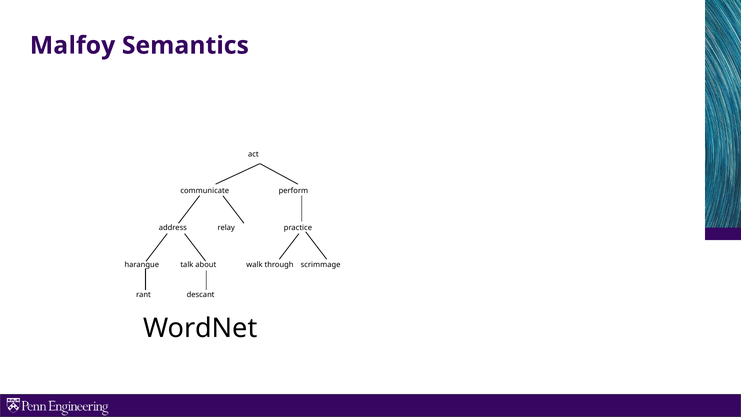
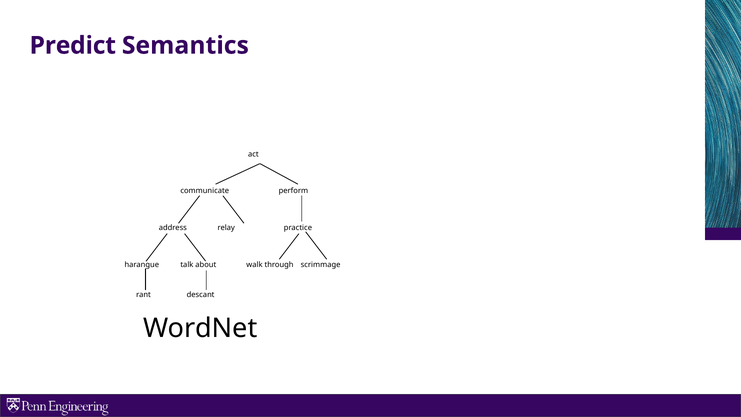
Malfoy: Malfoy -> Predict
